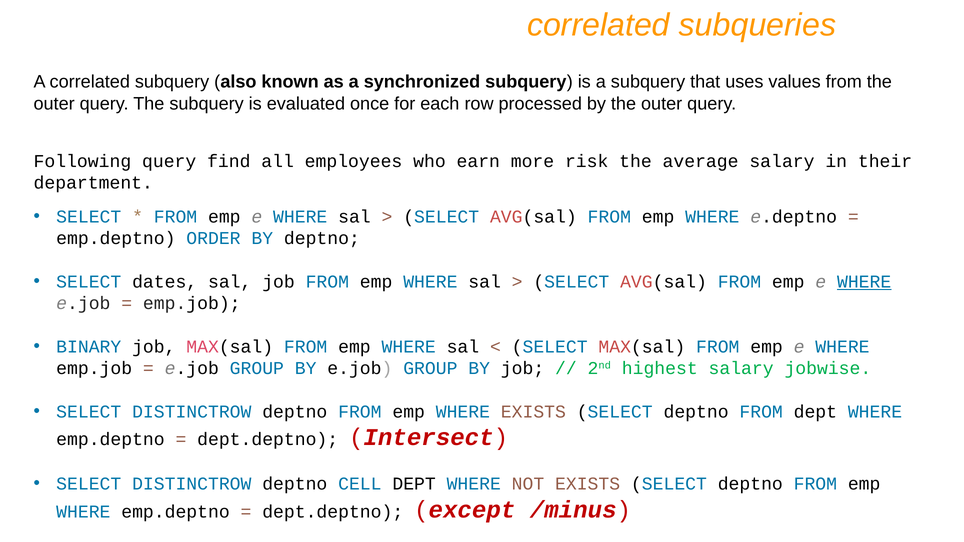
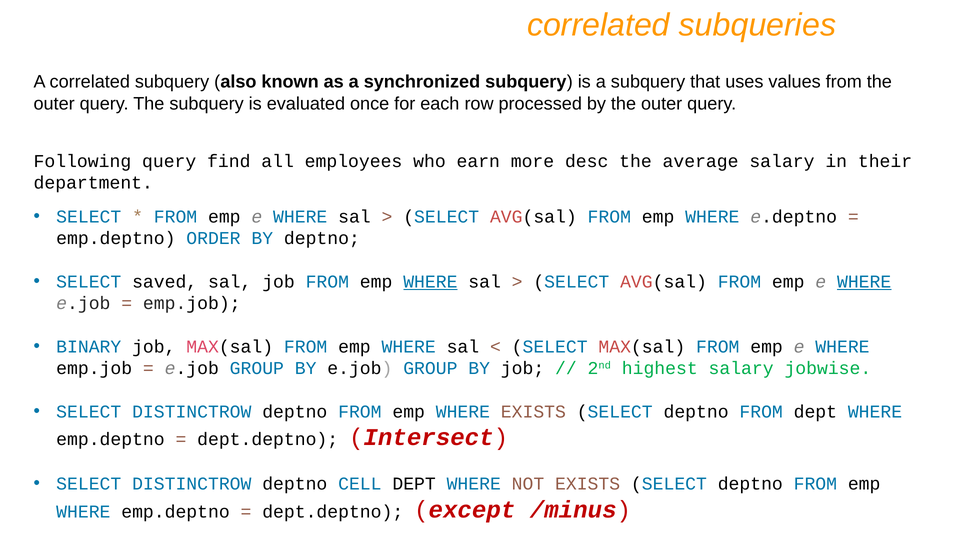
risk: risk -> desc
dates: dates -> saved
WHERE at (430, 282) underline: none -> present
